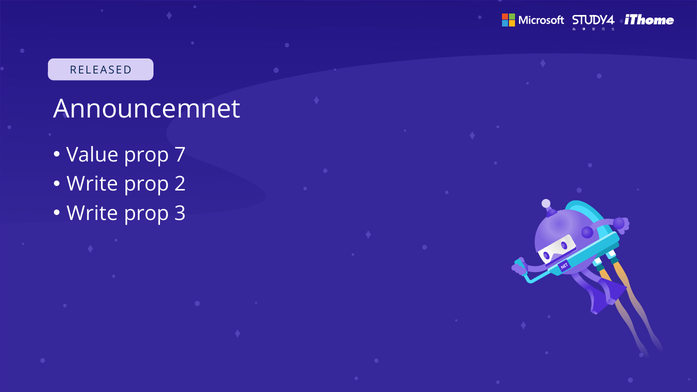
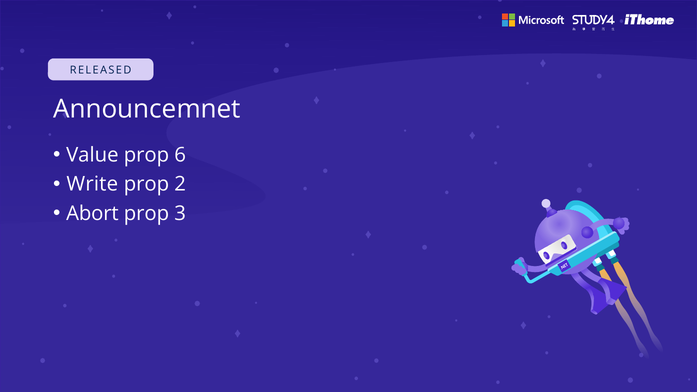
7: 7 -> 6
Write at (92, 214): Write -> Abort
